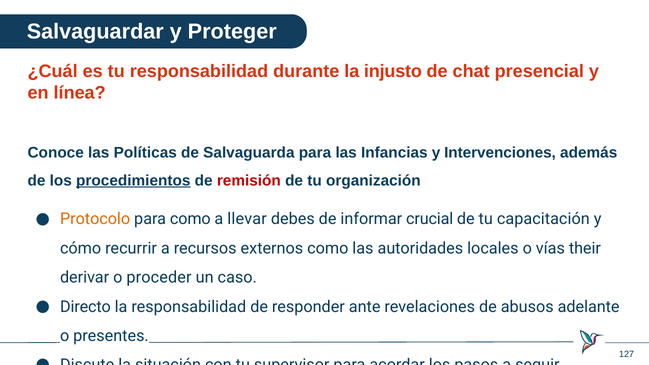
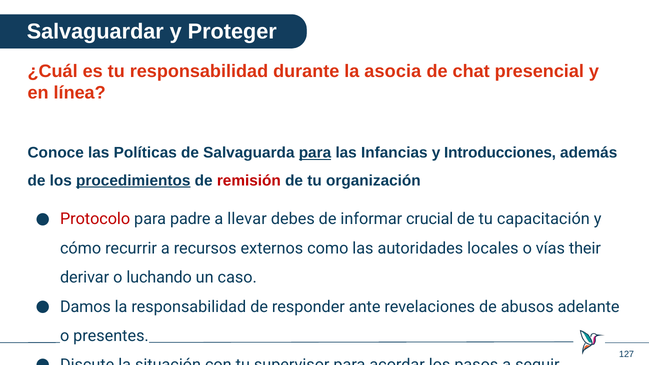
injusto: injusto -> asocia
para at (315, 153) underline: none -> present
Intervenciones: Intervenciones -> Introducciones
Protocolo colour: orange -> red
para como: como -> padre
proceder: proceder -> luchando
Directo: Directo -> Damos
